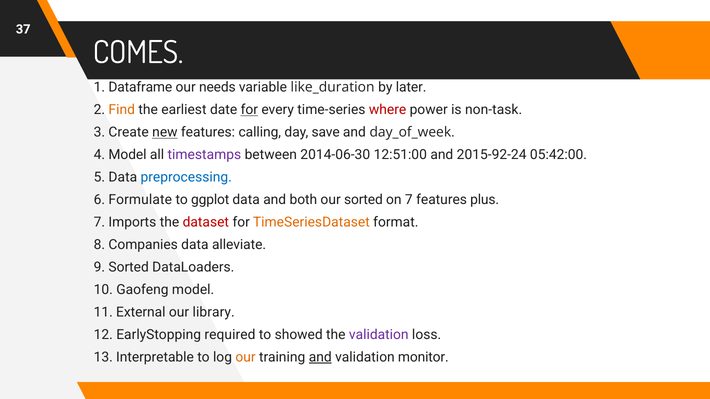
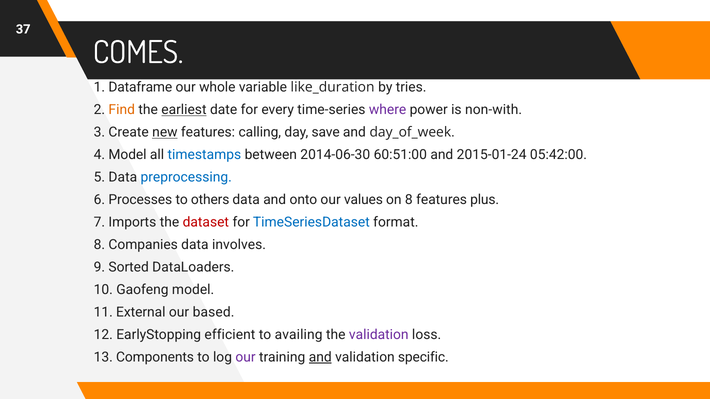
needs: needs -> whole
later: later -> tries
earliest underline: none -> present
for at (249, 110) underline: present -> none
where colour: red -> purple
non-task: non-task -> non-with
timestamps colour: purple -> blue
12:51:00: 12:51:00 -> 60:51:00
2015-92-24: 2015-92-24 -> 2015-01-24
Formulate: Formulate -> Processes
ggplot: ggplot -> others
both: both -> onto
our sorted: sorted -> values
on 7: 7 -> 8
TimeSeriesDataset colour: orange -> blue
alleviate: alleviate -> involves
library: library -> based
required: required -> efficient
showed: showed -> availing
Interpretable: Interpretable -> Components
our at (246, 357) colour: orange -> purple
monitor: monitor -> specific
